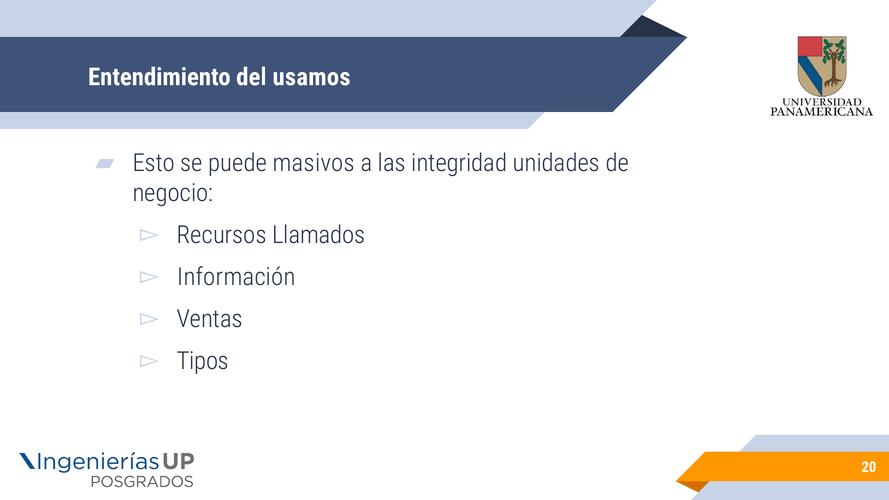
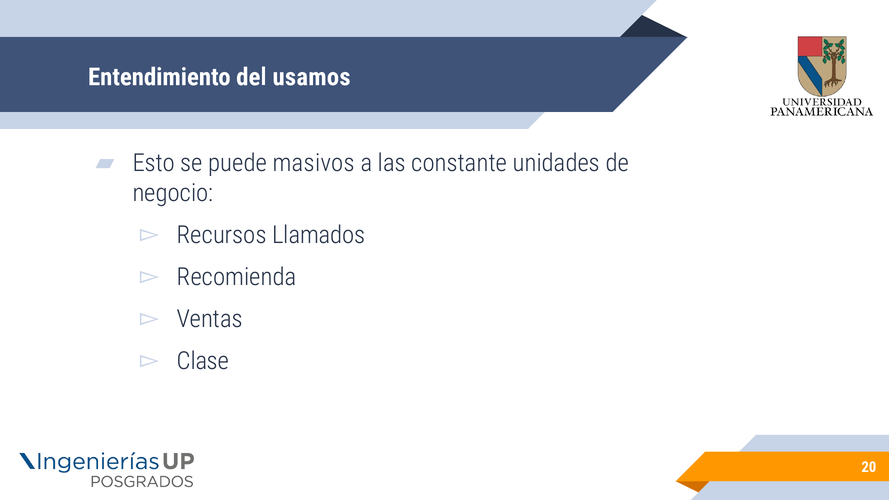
integridad: integridad -> constante
Información: Información -> Recomienda
Tipos: Tipos -> Clase
